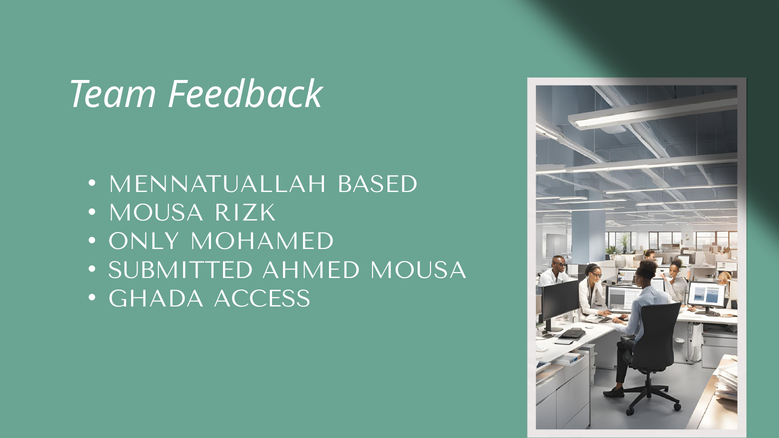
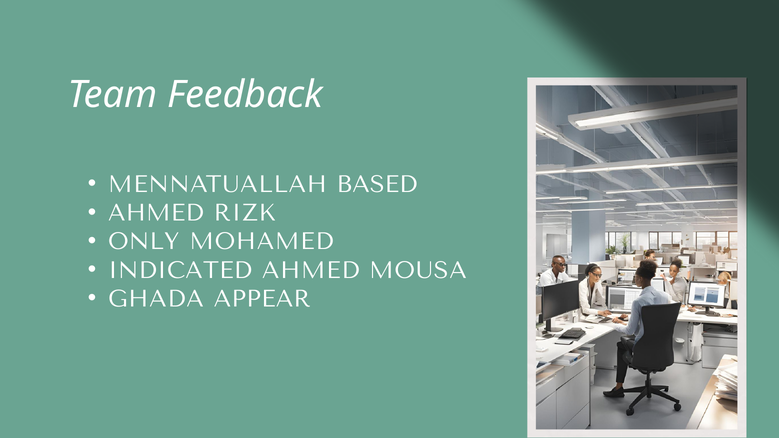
MOUSA at (156, 213): MOUSA -> AHMED
SUBMITTED: SUBMITTED -> INDICATED
ACCESS: ACCESS -> APPEAR
